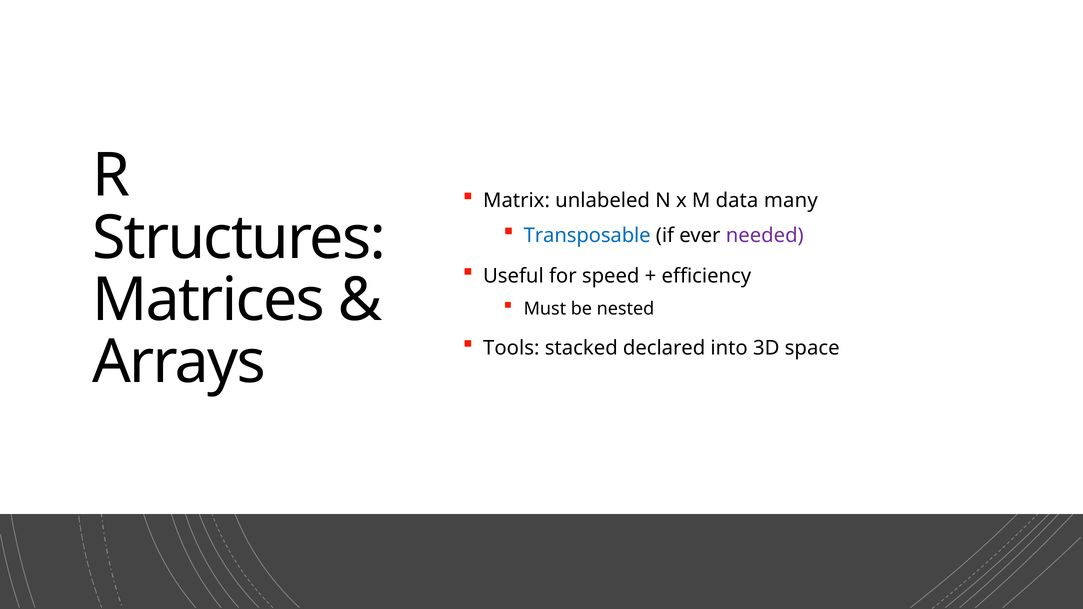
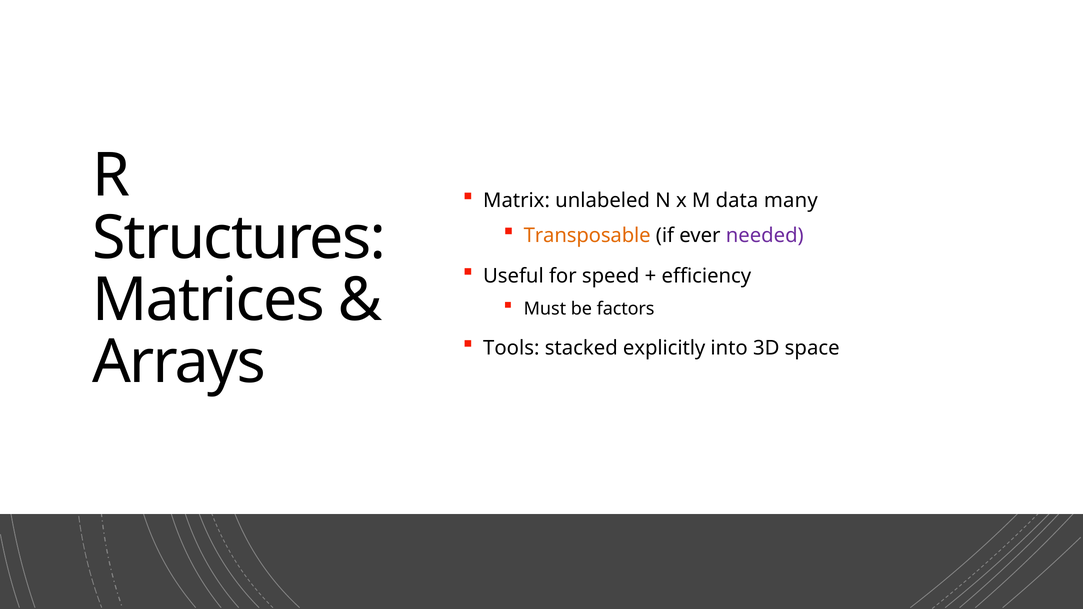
Transposable colour: blue -> orange
nested: nested -> factors
declared: declared -> explicitly
